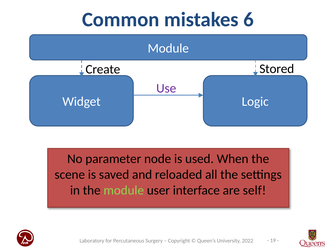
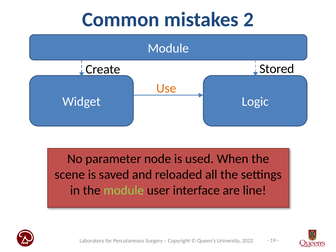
6: 6 -> 2
Use colour: purple -> orange
self: self -> line
